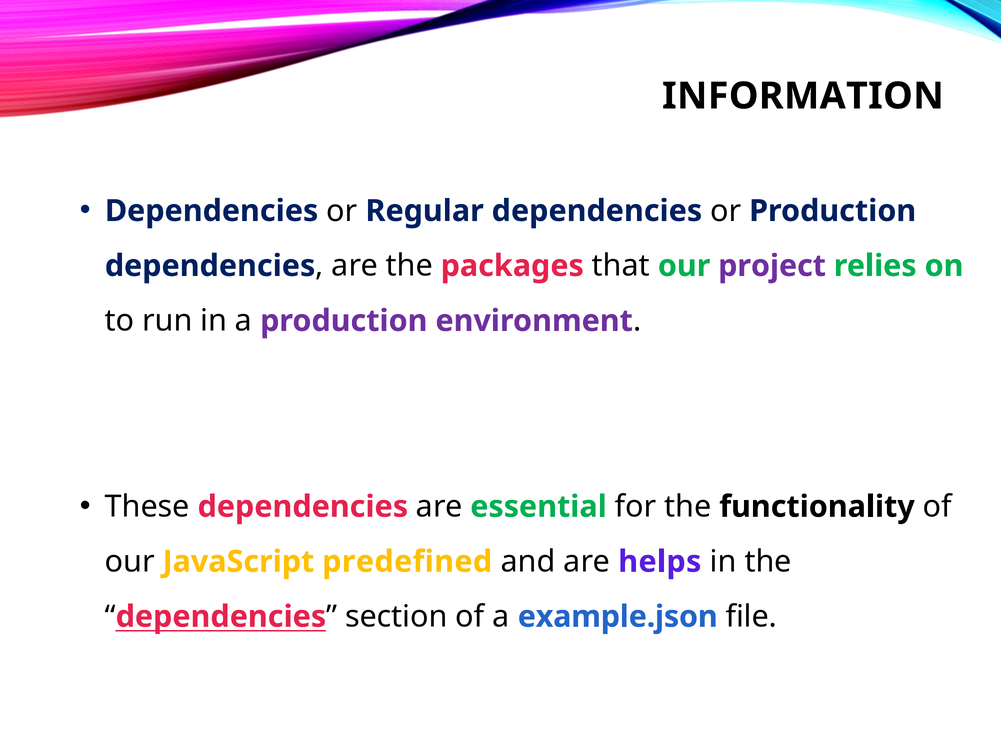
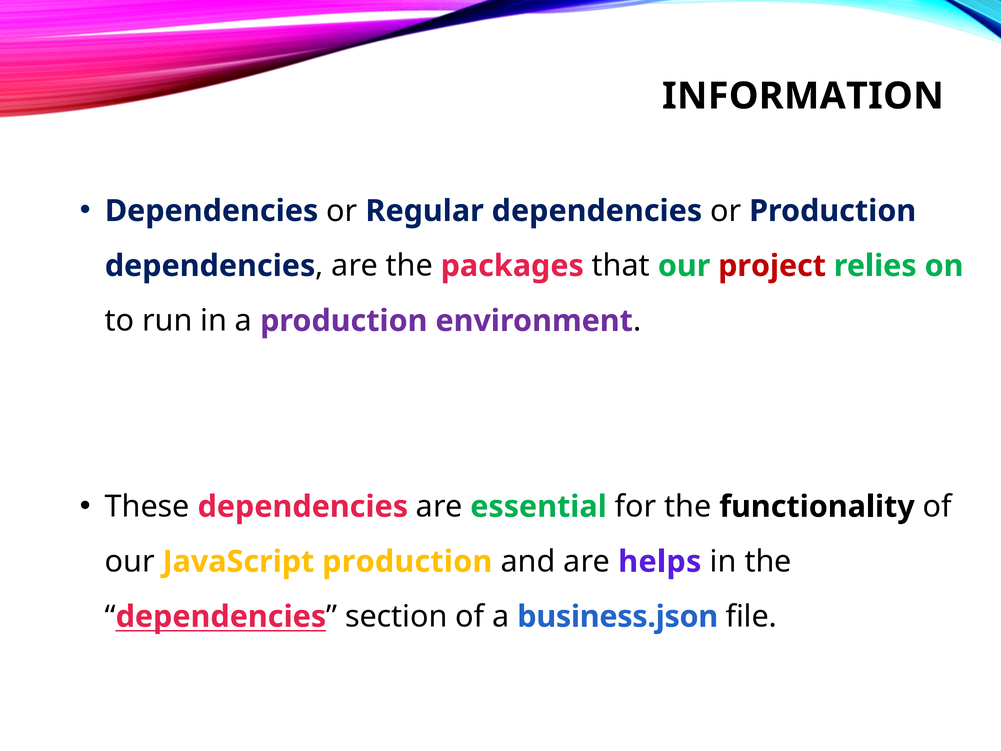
project colour: purple -> red
JavaScript predefined: predefined -> production
example.json: example.json -> business.json
